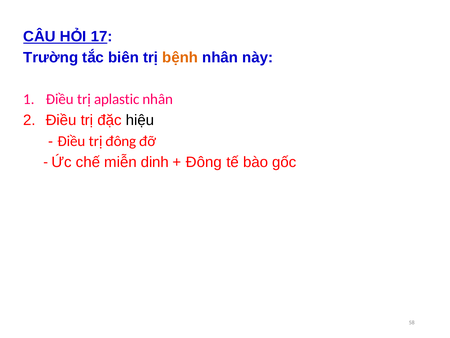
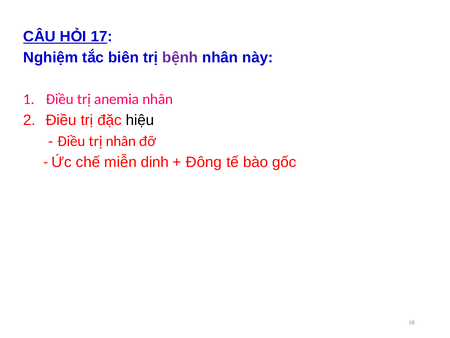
Trường: Trường -> Nghiệm
bệnh colour: orange -> purple
aplastic: aplastic -> anemia
trị đông: đông -> nhân
